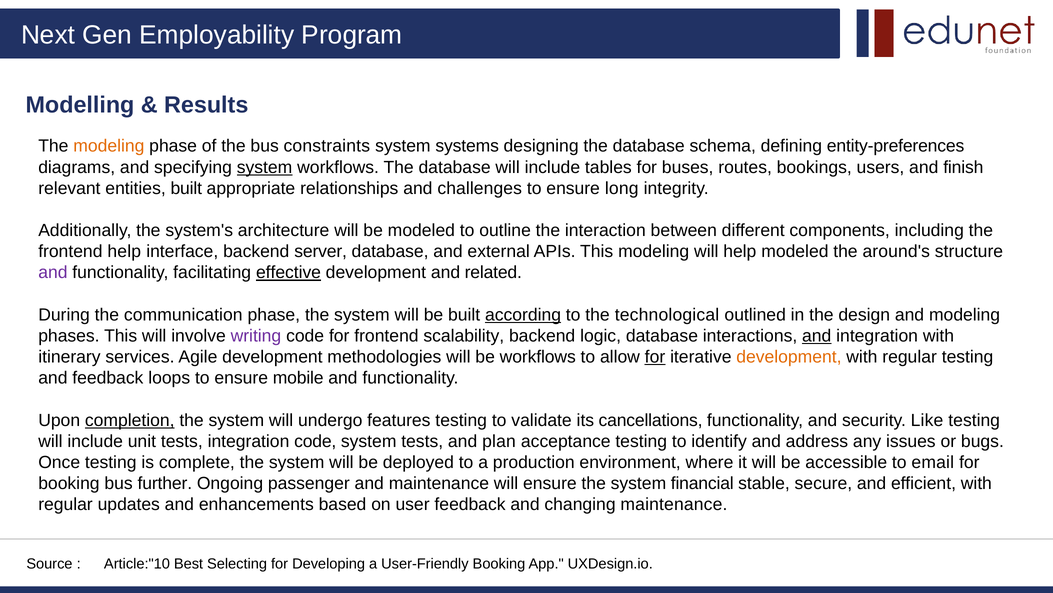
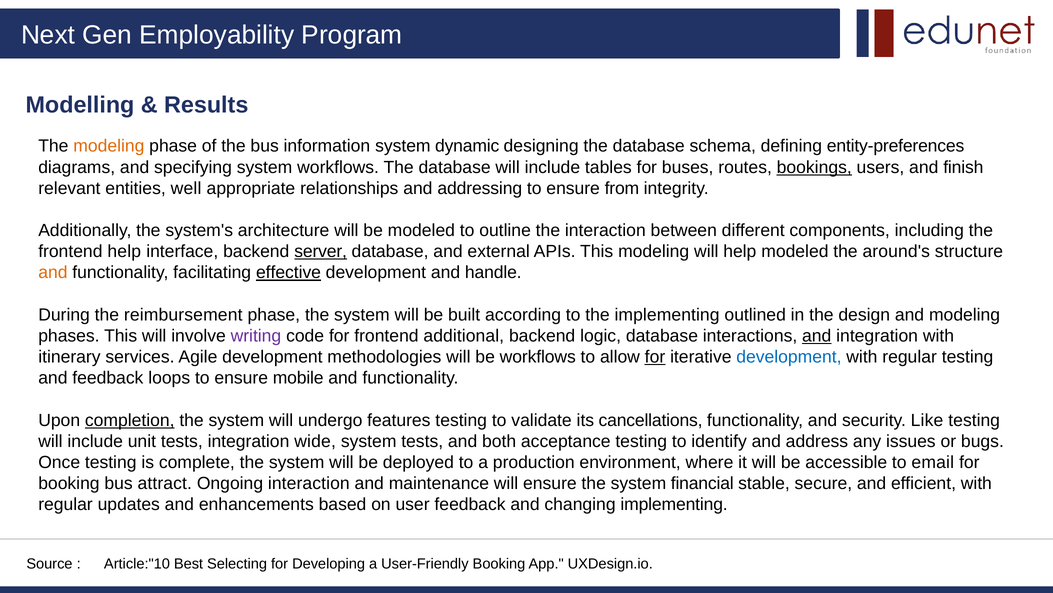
constraints: constraints -> information
systems: systems -> dynamic
system at (265, 167) underline: present -> none
bookings underline: none -> present
entities built: built -> well
challenges: challenges -> addressing
long: long -> from
server underline: none -> present
and at (53, 272) colour: purple -> orange
related: related -> handle
communication: communication -> reimbursement
according underline: present -> none
the technological: technological -> implementing
scalability: scalability -> additional
development at (789, 357) colour: orange -> blue
integration code: code -> wide
plan: plan -> both
further: further -> attract
Ongoing passenger: passenger -> interaction
changing maintenance: maintenance -> implementing
